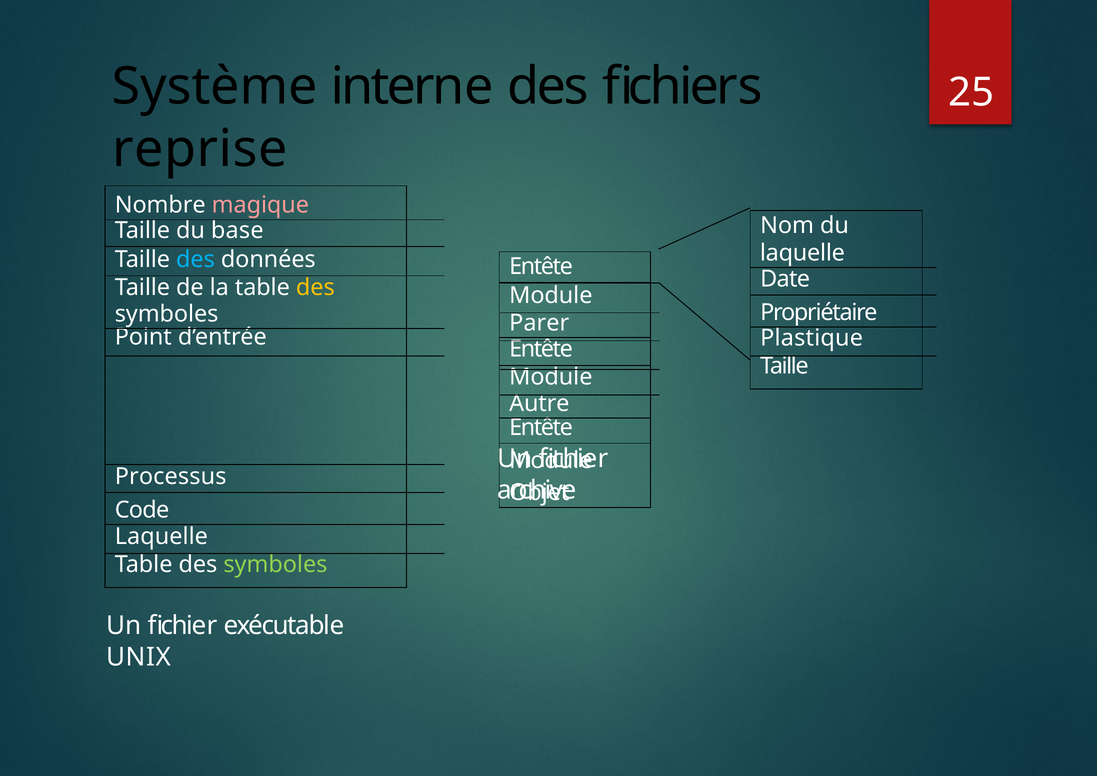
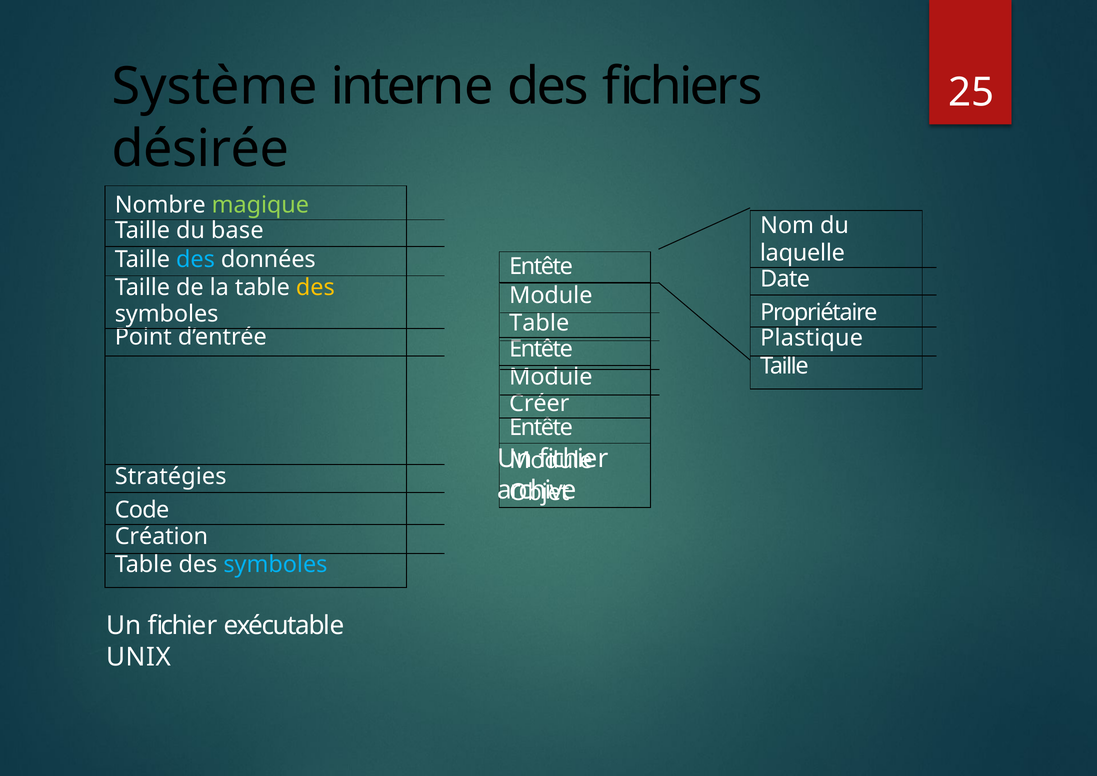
reprise: reprise -> désirée
magique colour: pink -> light green
Parer at (539, 323): Parer -> Table
Autre: Autre -> Créer
Processus: Processus -> Stratégies
Laquelle at (161, 536): Laquelle -> Création
symboles at (275, 565) colour: light green -> light blue
